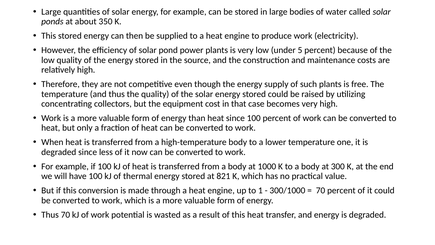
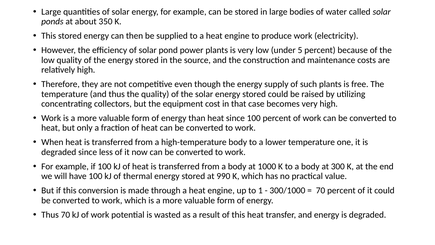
821: 821 -> 990
